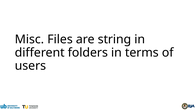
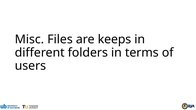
string: string -> keeps
